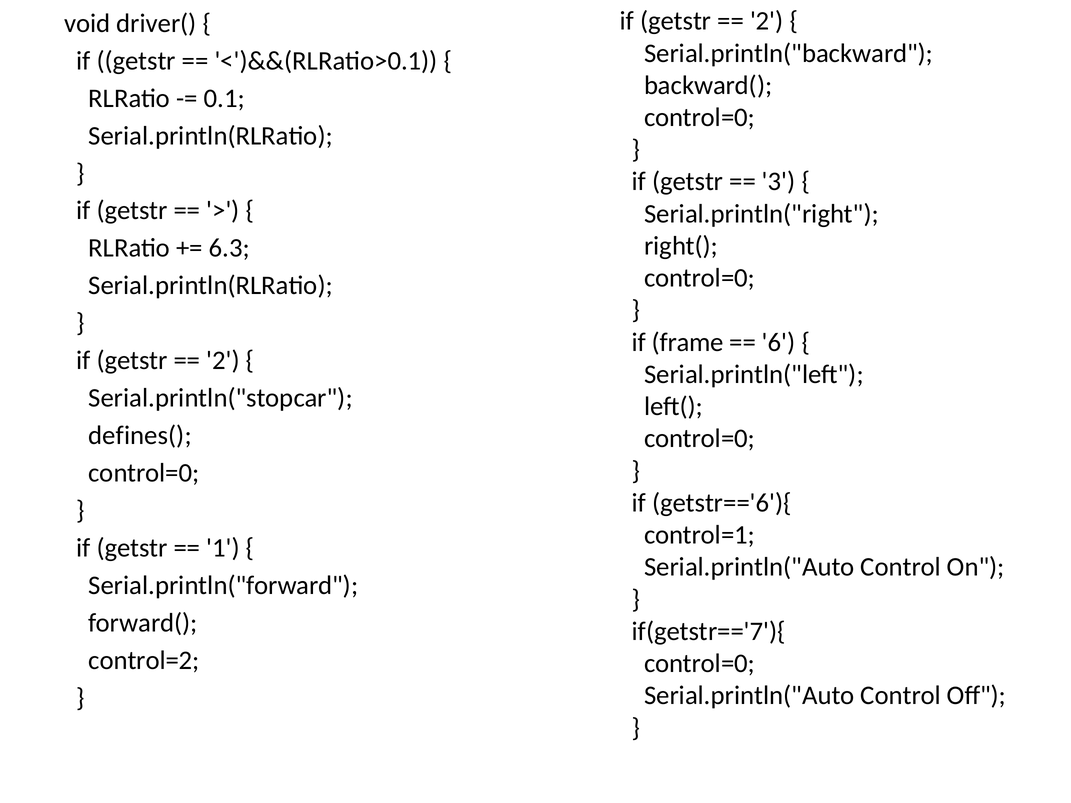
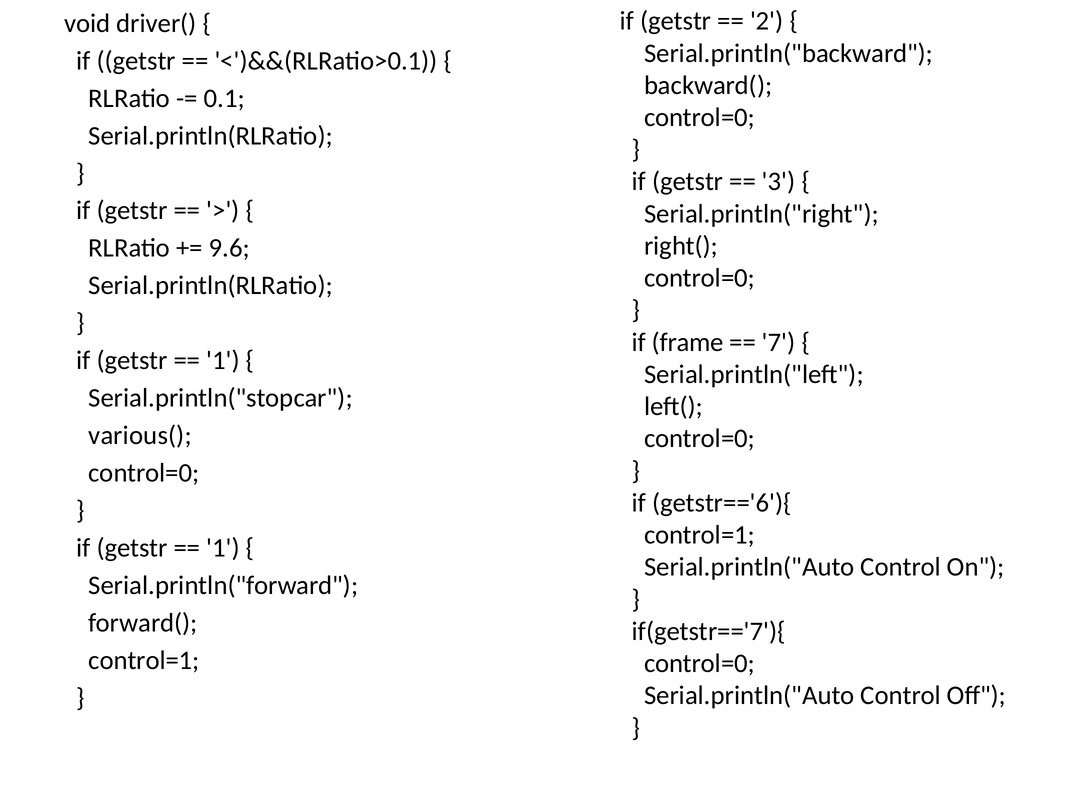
6.3: 6.3 -> 9.6
6: 6 -> 7
2 at (223, 361): 2 -> 1
defines(: defines( -> various(
control=2 at (144, 661): control=2 -> control=1
